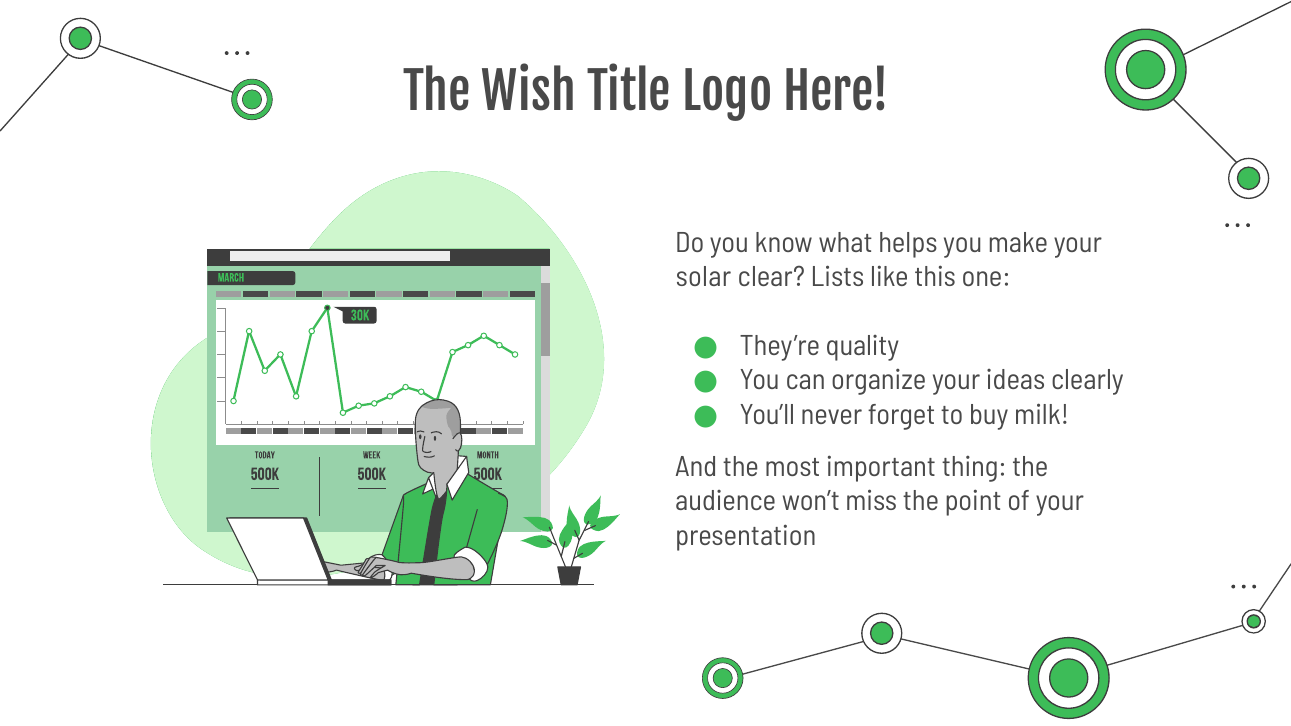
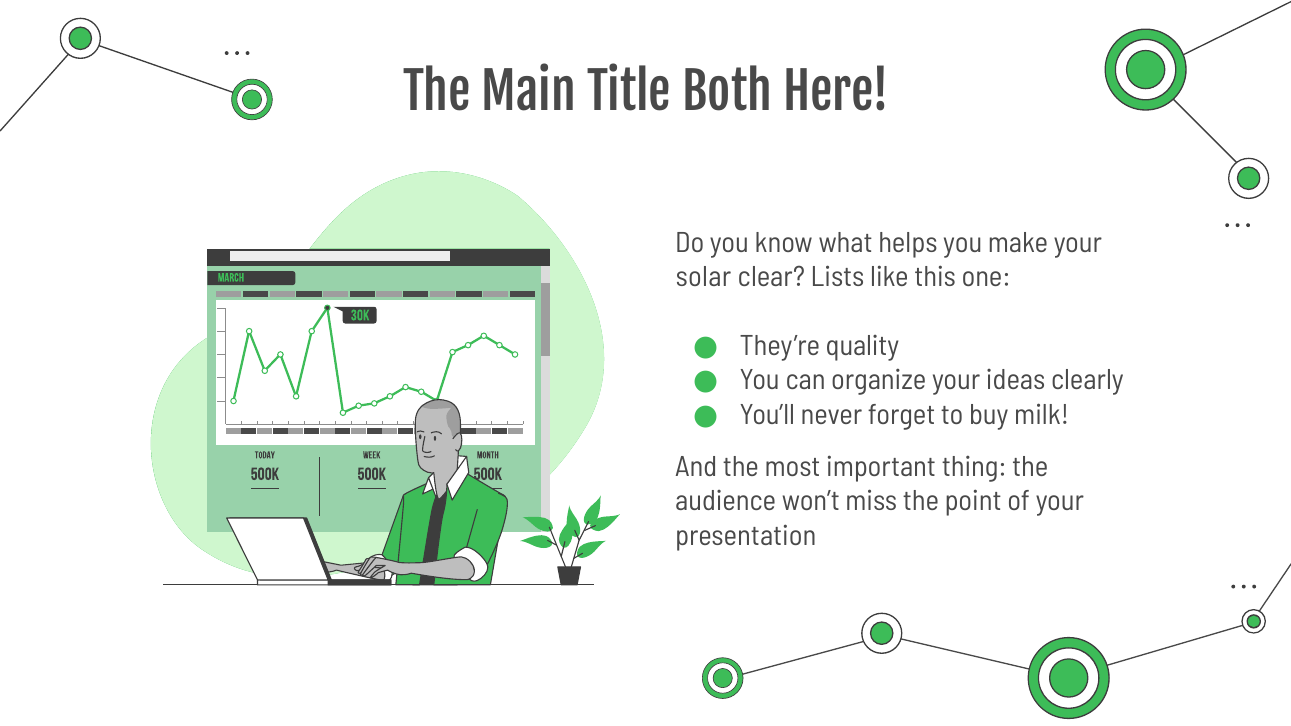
Wish: Wish -> Main
Logo: Logo -> Both
